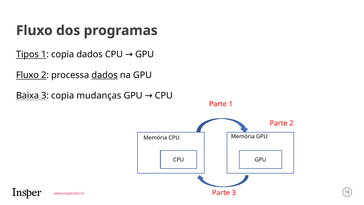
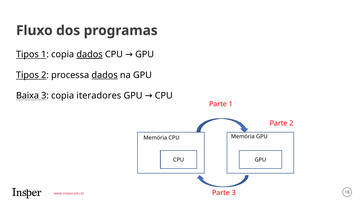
dados at (90, 54) underline: none -> present
Fluxo at (27, 75): Fluxo -> Tipos
mudanças: mudanças -> iteradores
